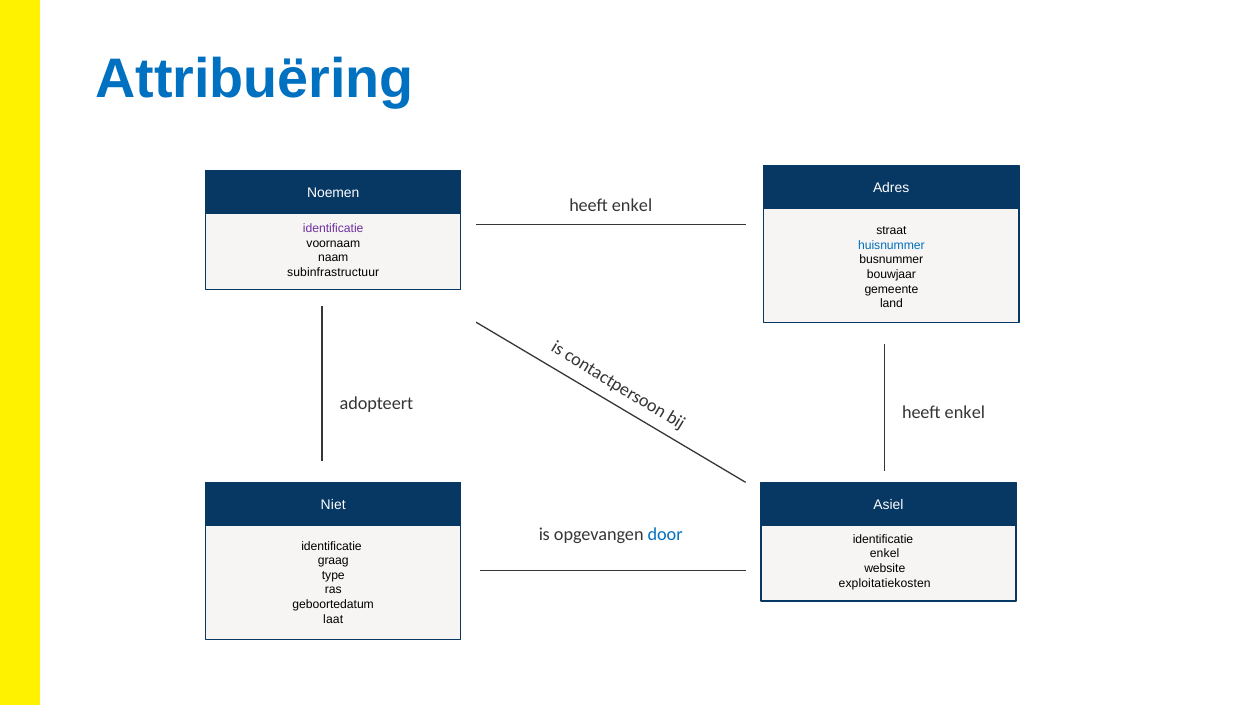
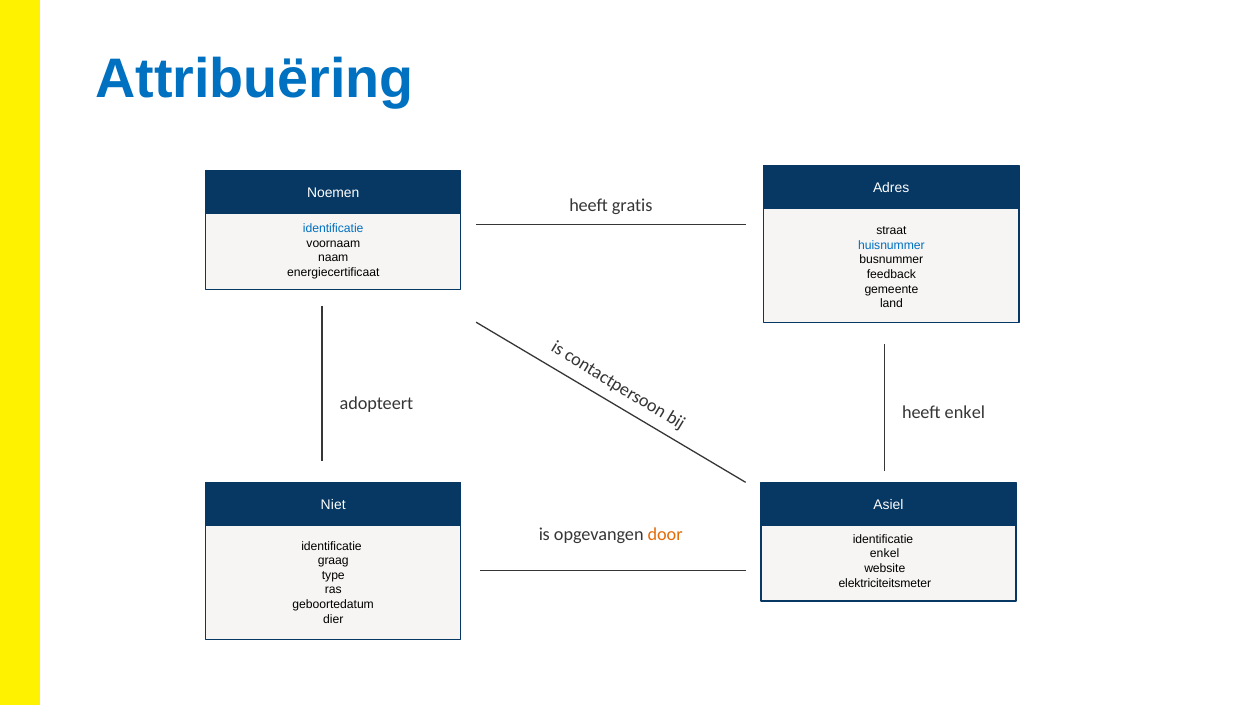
enkel at (632, 206): enkel -> gratis
identificatie at (333, 229) colour: purple -> blue
subinfrastructuur: subinfrastructuur -> energiecertificaat
bouwjaar: bouwjaar -> feedback
door colour: blue -> orange
exploitatiekosten: exploitatiekosten -> elektriciteitsmeter
laat: laat -> dier
